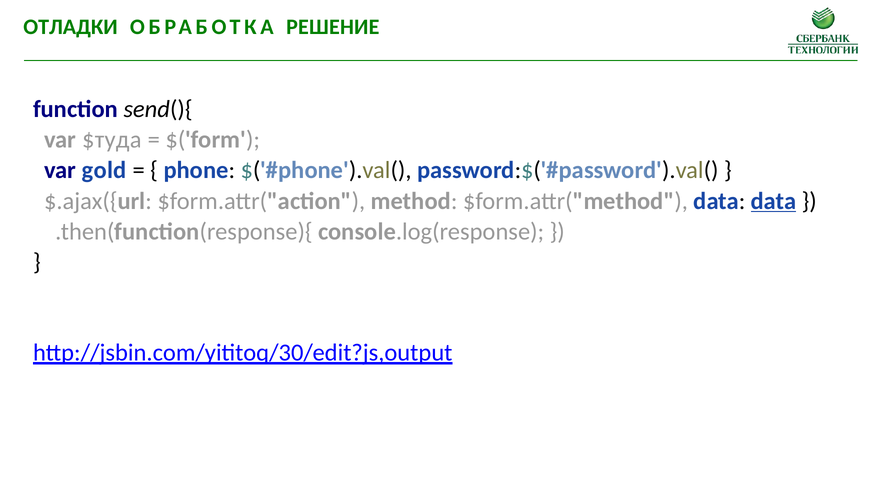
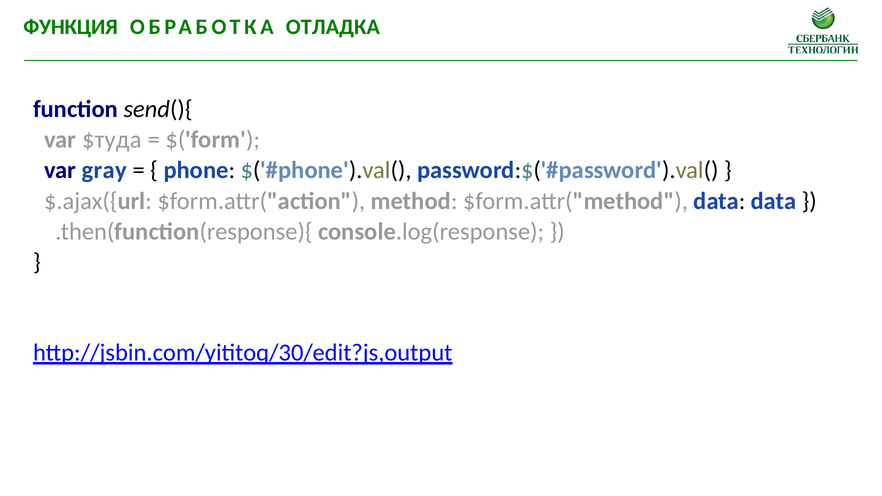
ОТЛАДКИ: ОТЛАДКИ -> ФУНКЦИЯ
РЕШЕНИЕ: РЕШЕНИЕ -> ОТЛАДКА
gold: gold -> gray
data at (773, 201) underline: present -> none
